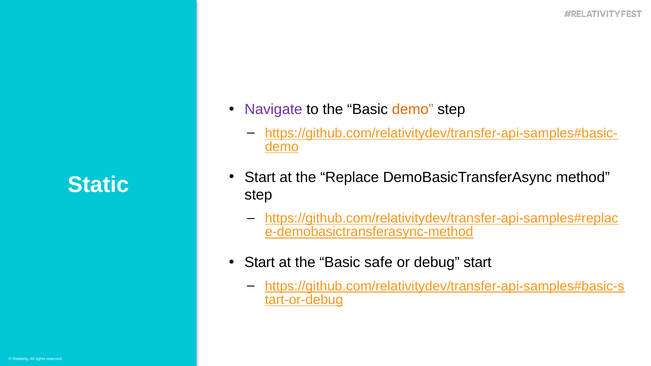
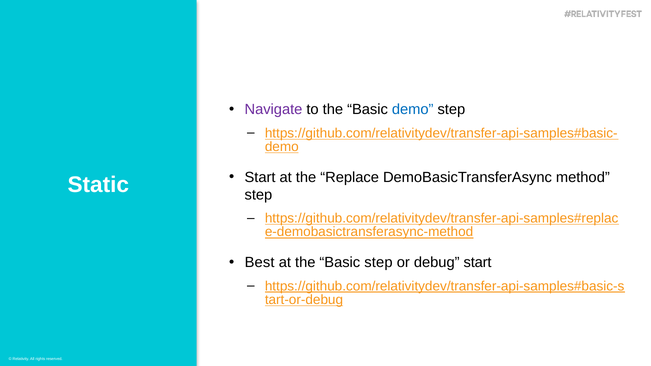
demo at (413, 110) colour: orange -> blue
Start at (260, 263): Start -> Best
Basic safe: safe -> step
